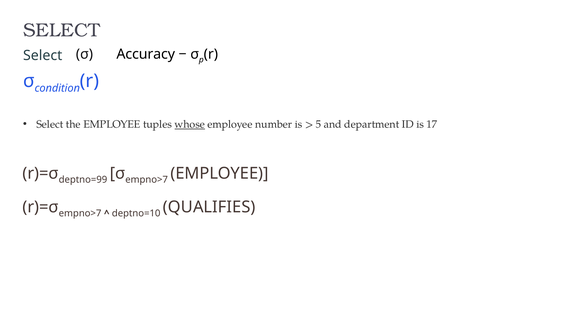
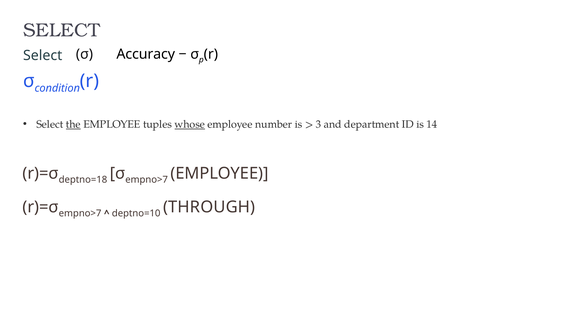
the underline: none -> present
5: 5 -> 3
17: 17 -> 14
deptno=99: deptno=99 -> deptno=18
QUALIFIES: QUALIFIES -> THROUGH
